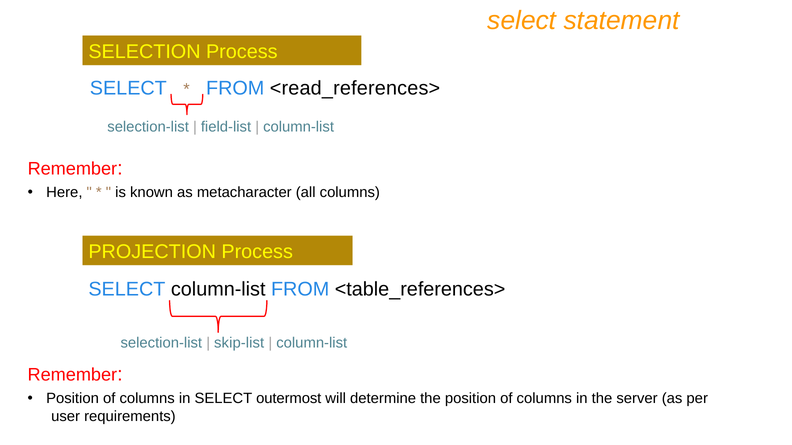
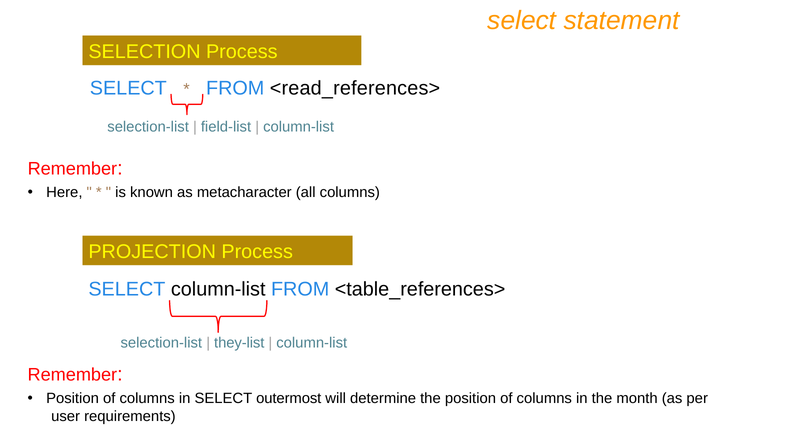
skip-list: skip-list -> they-list
server: server -> month
